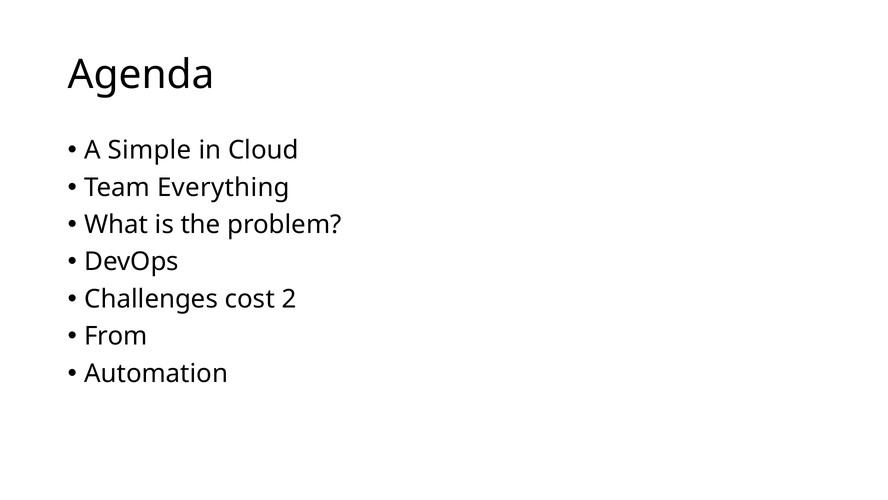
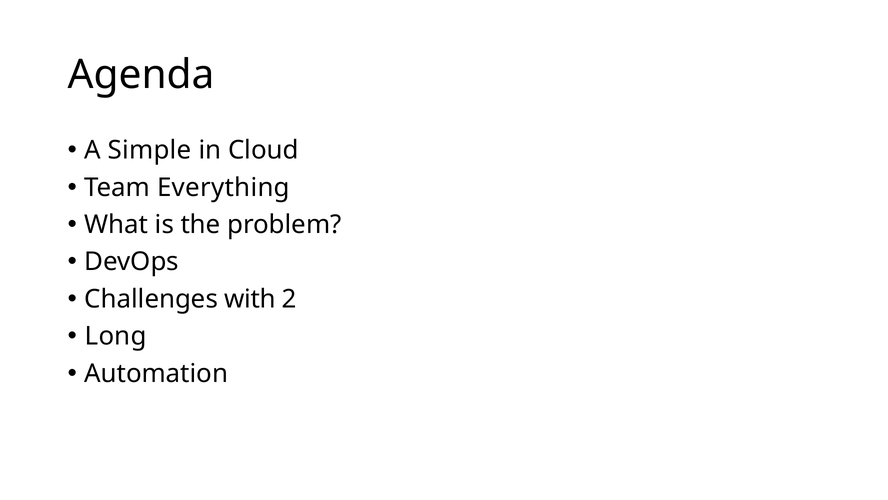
cost: cost -> with
From: From -> Long
